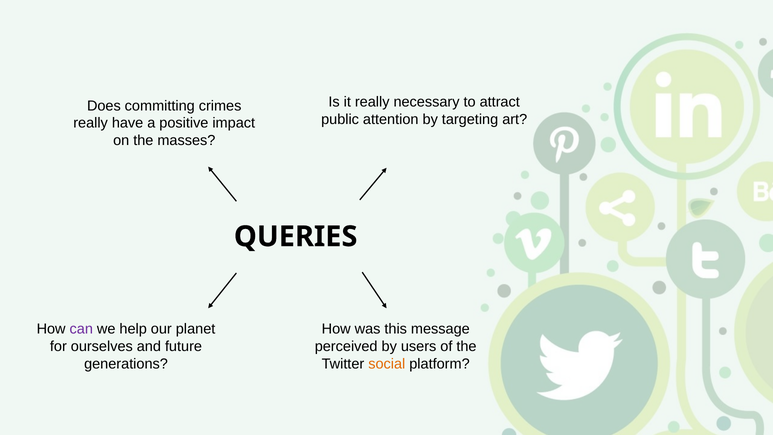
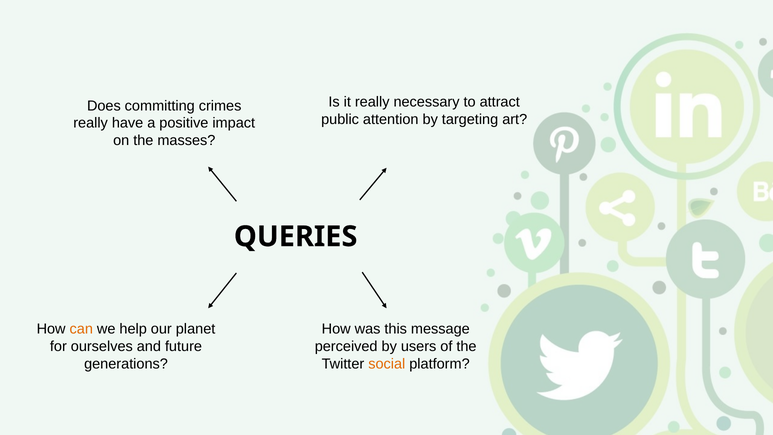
can colour: purple -> orange
